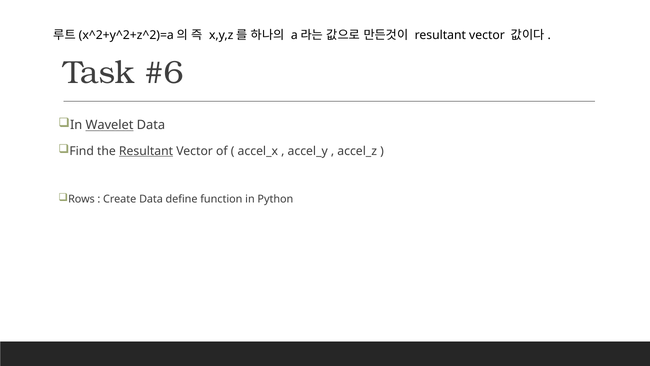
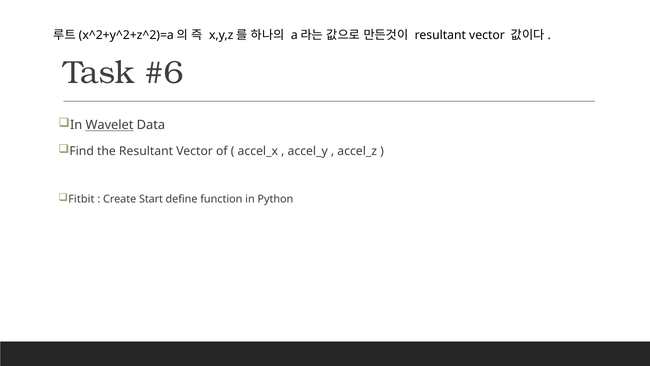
Resultant at (146, 151) underline: present -> none
Rows: Rows -> Fitbit
Create Data: Data -> Start
